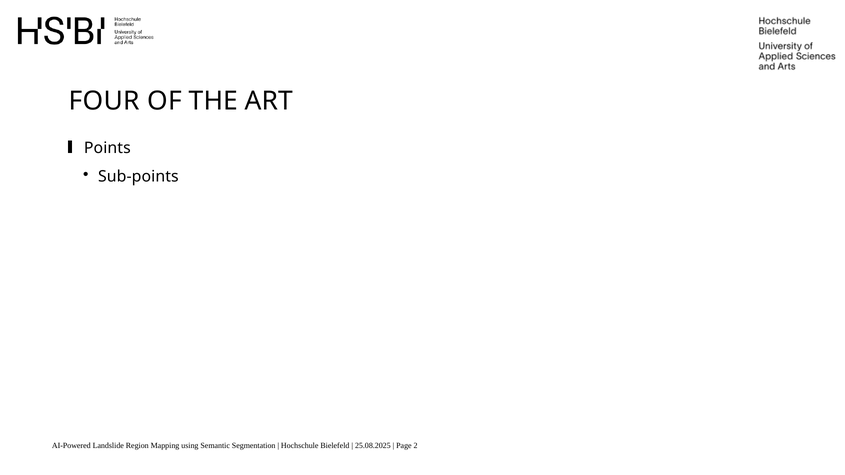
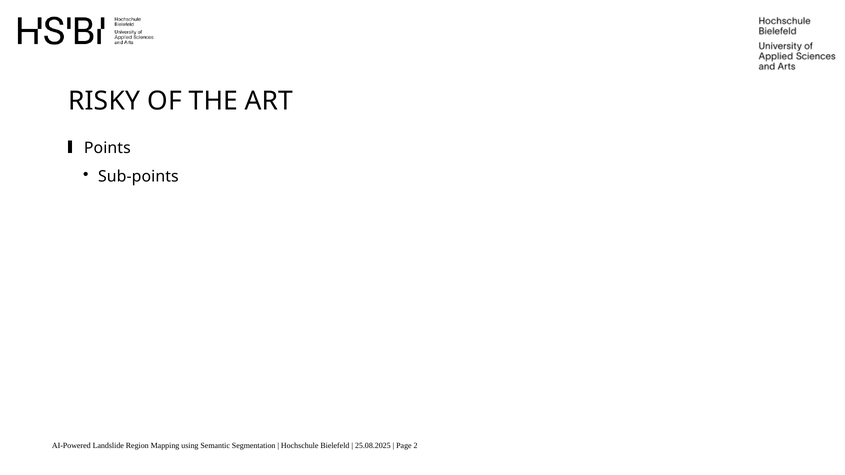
FOUR: FOUR -> RISKY
